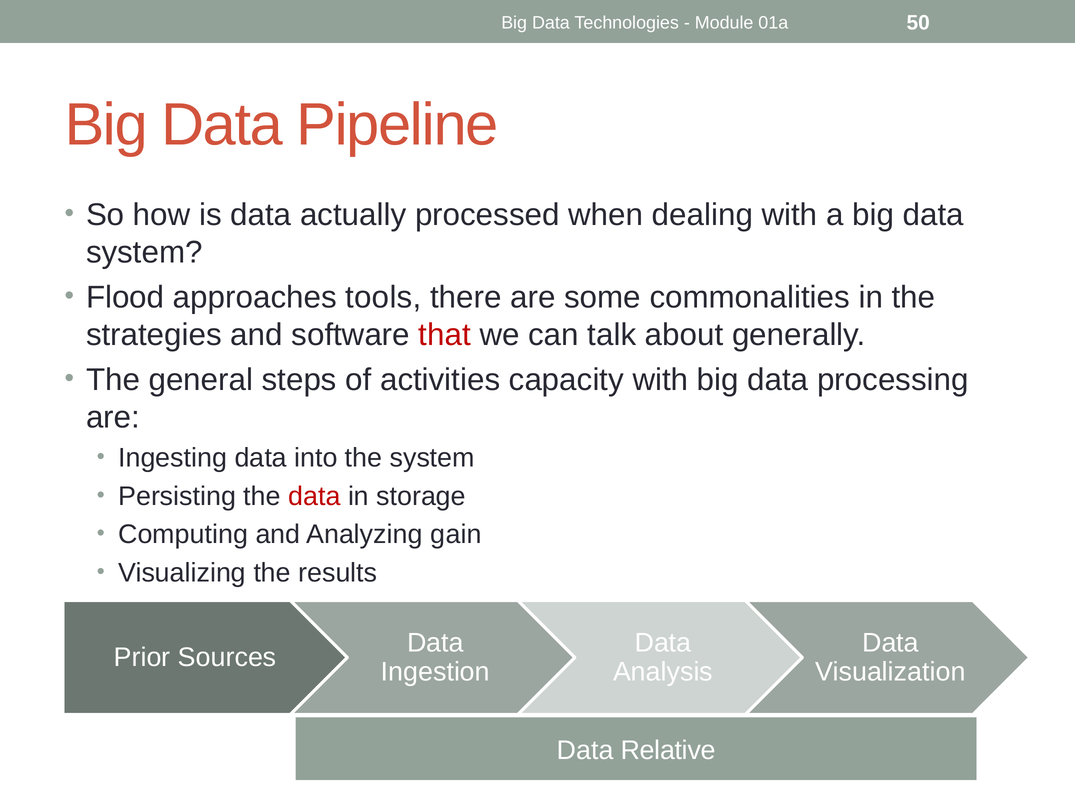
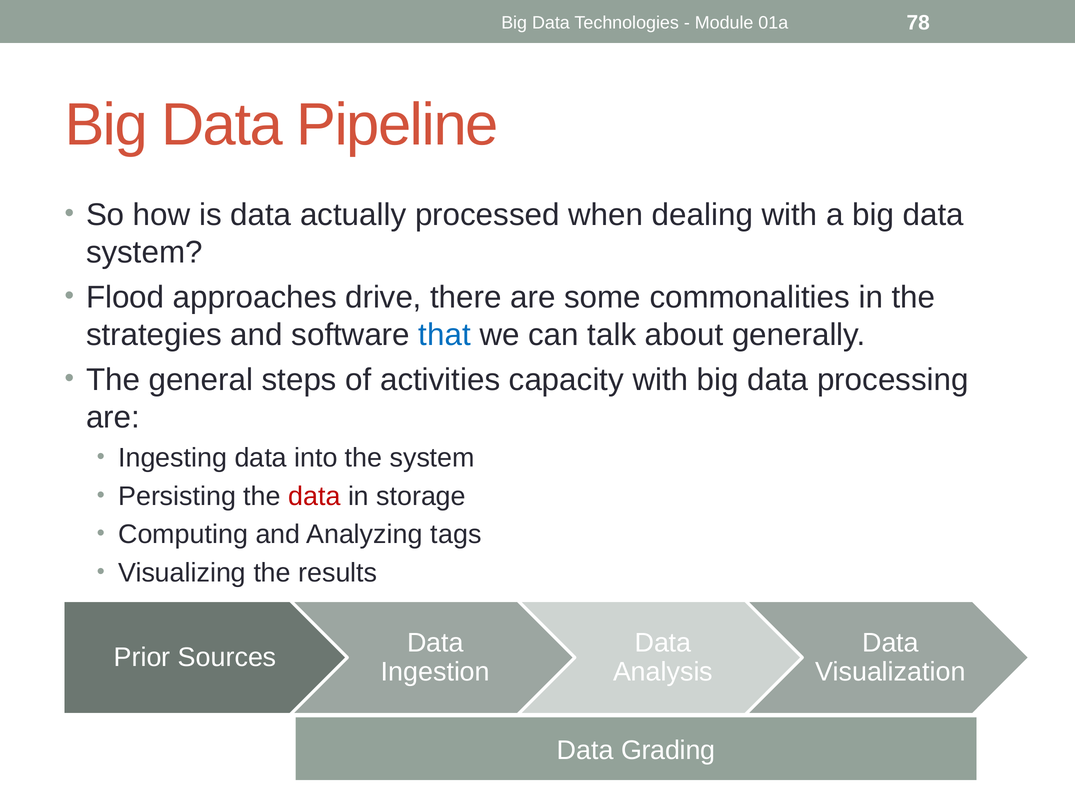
50: 50 -> 78
tools: tools -> drive
that colour: red -> blue
gain: gain -> tags
Relative: Relative -> Grading
